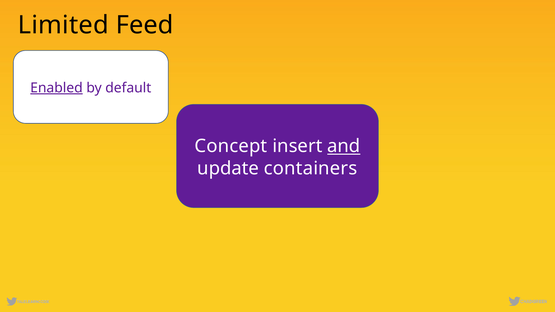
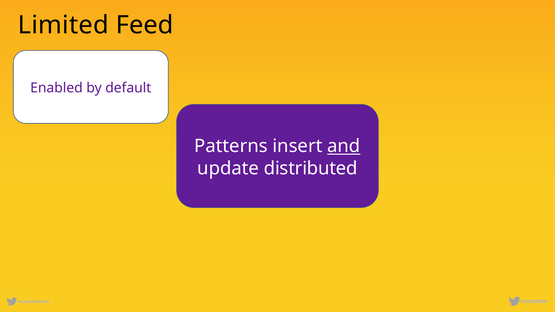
Enabled underline: present -> none
Concept: Concept -> Patterns
containers: containers -> distributed
